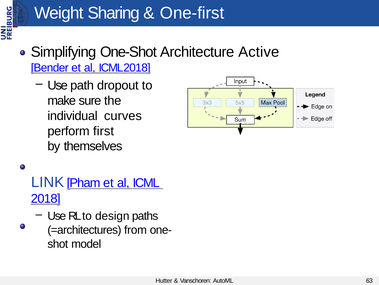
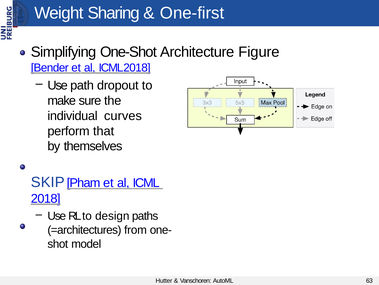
Active: Active -> Figure
perform first: first -> that
LINK: LINK -> SKIP
